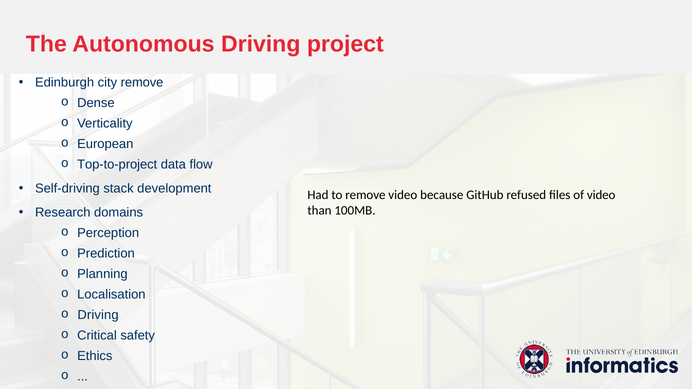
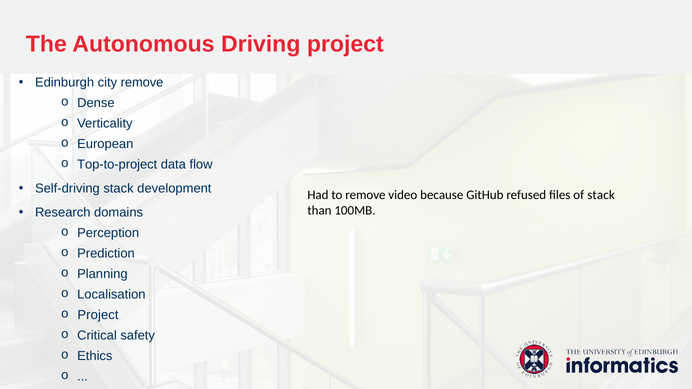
of video: video -> stack
Driving at (98, 315): Driving -> Project
